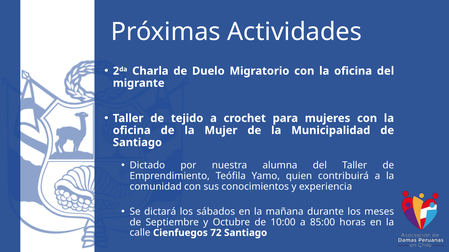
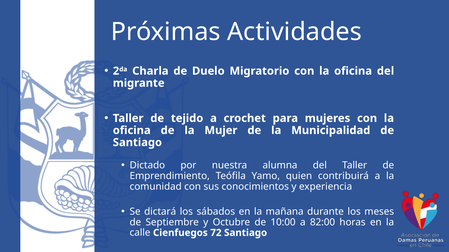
85:00: 85:00 -> 82:00
